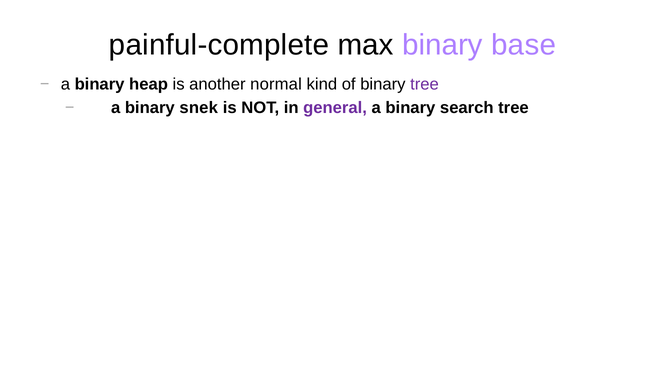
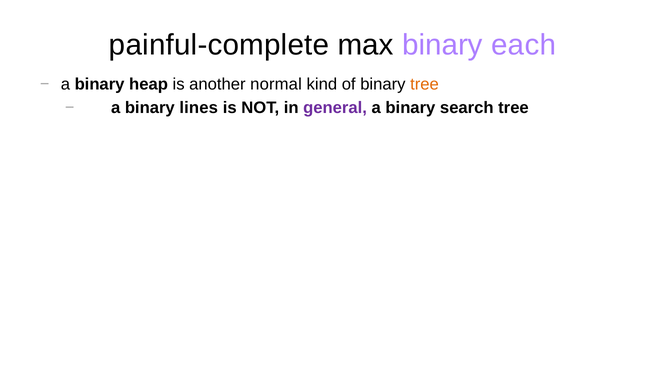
base: base -> each
tree at (424, 85) colour: purple -> orange
snek: snek -> lines
